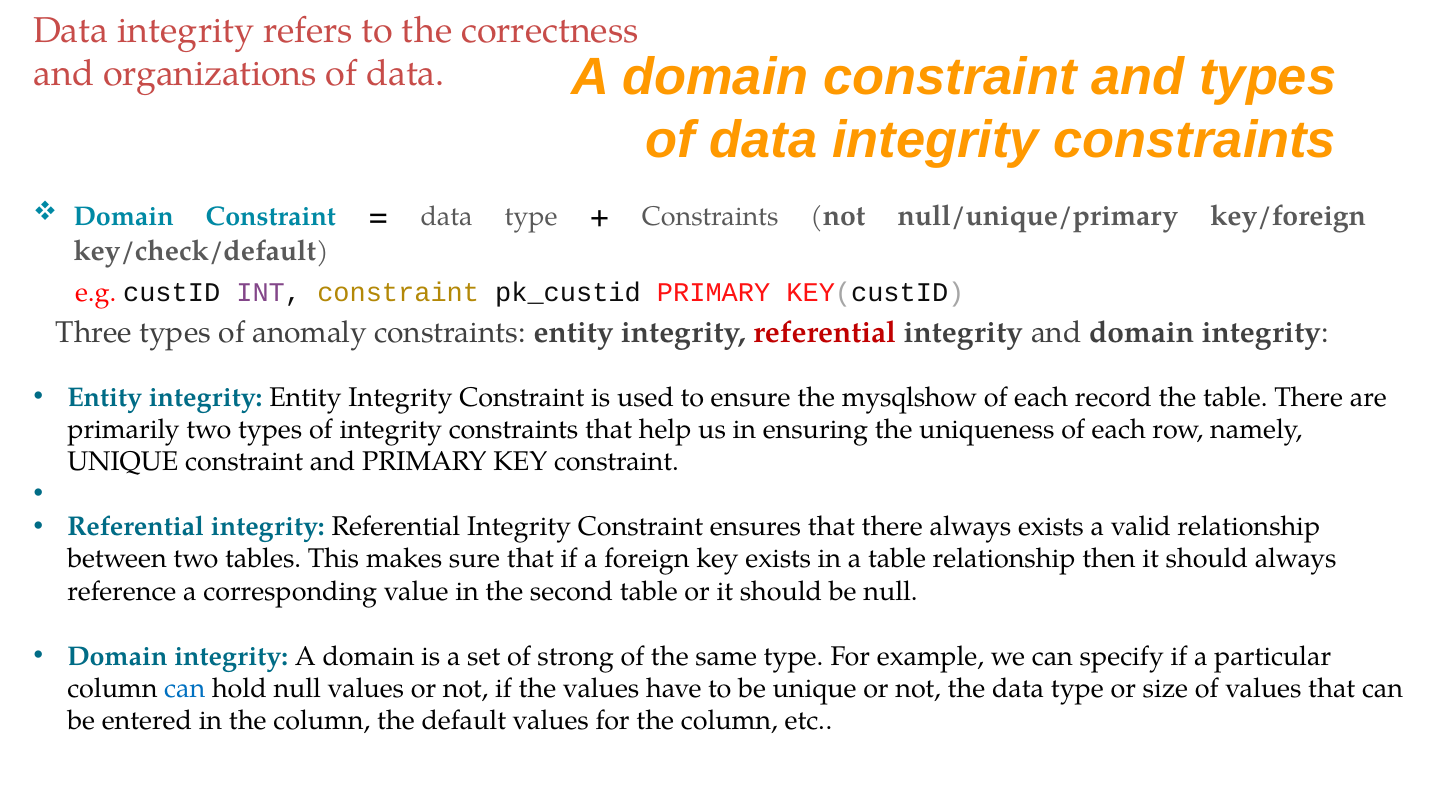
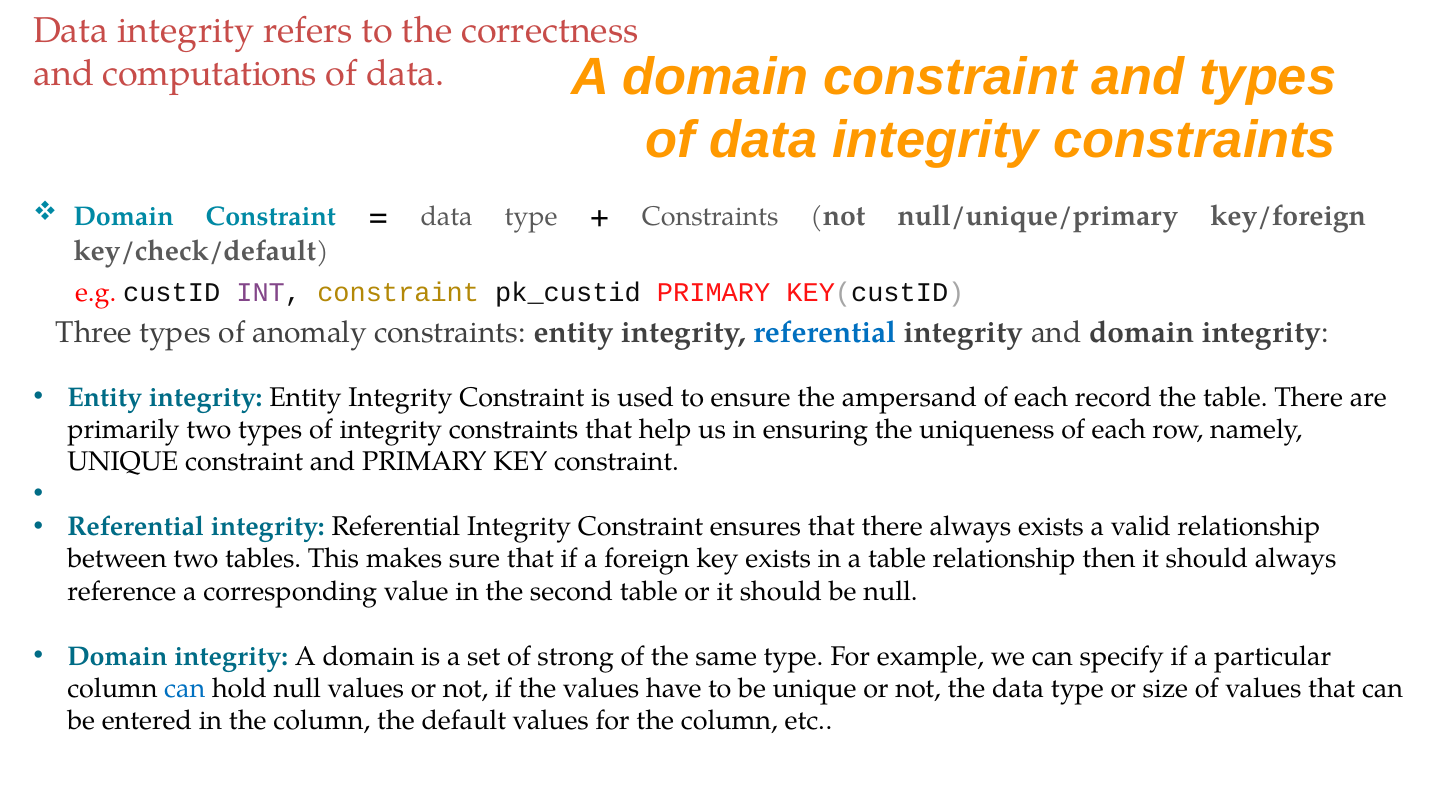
organizations: organizations -> computations
referential at (825, 333) colour: red -> blue
mysqlshow: mysqlshow -> ampersand
